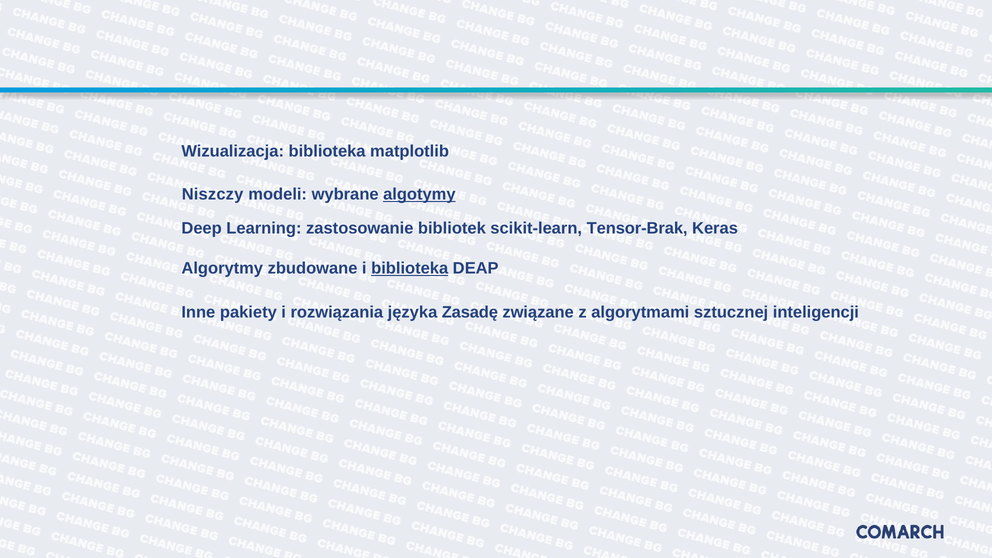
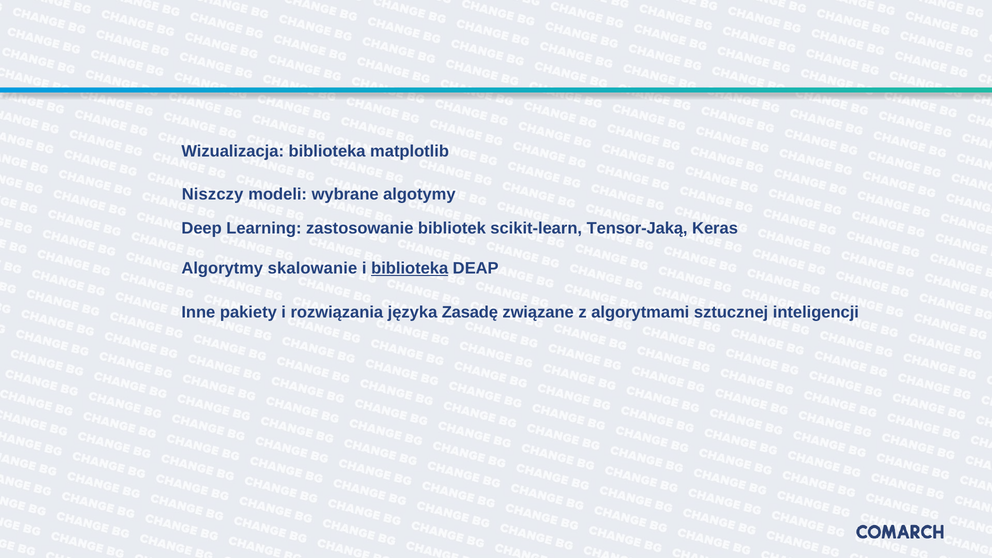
algotymy underline: present -> none
Tensor-Brak: Tensor-Brak -> Tensor-Jaką
zbudowane: zbudowane -> skalowanie
